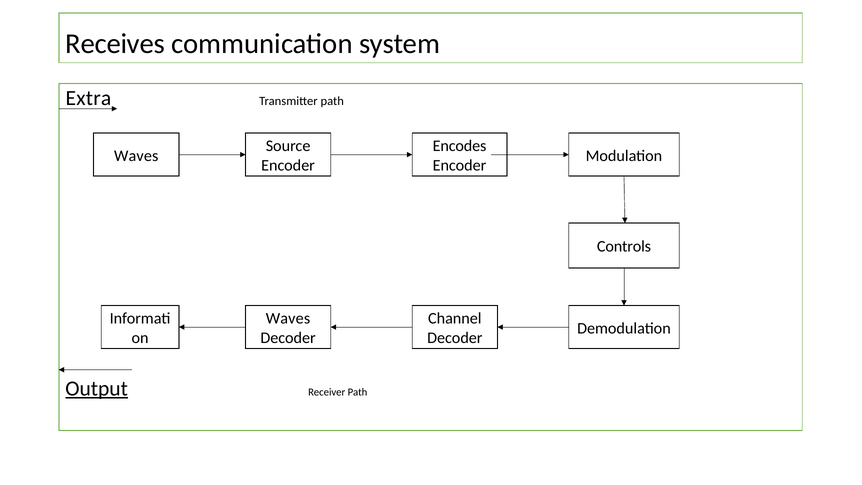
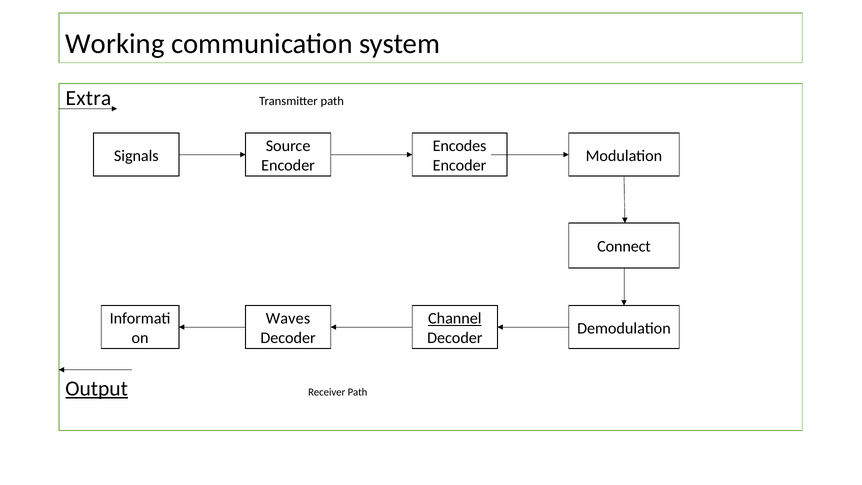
Receives: Receives -> Working
Waves at (136, 156): Waves -> Signals
Controls: Controls -> Connect
Channel underline: none -> present
